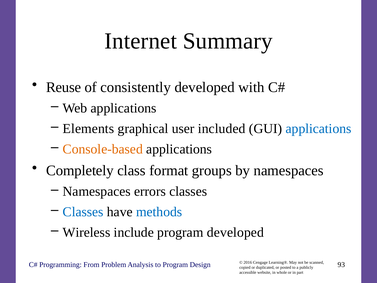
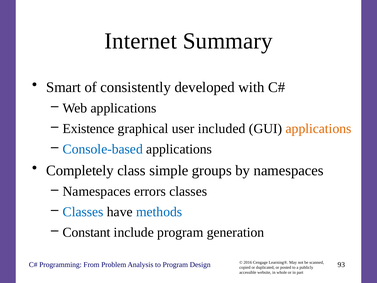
Reuse: Reuse -> Smart
Elements: Elements -> Existence
applications at (319, 128) colour: blue -> orange
Console-based colour: orange -> blue
format: format -> simple
Wireless: Wireless -> Constant
program developed: developed -> generation
